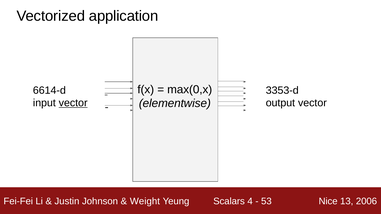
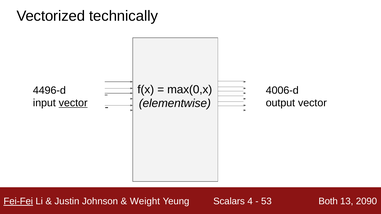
application: application -> technically
6614-d: 6614-d -> 4496-d
3353-d: 3353-d -> 4006-d
Fei-Fei underline: none -> present
Nice: Nice -> Both
2006: 2006 -> 2090
